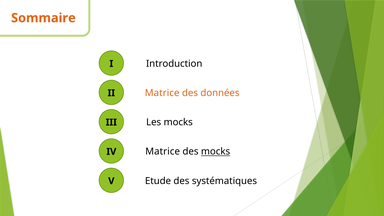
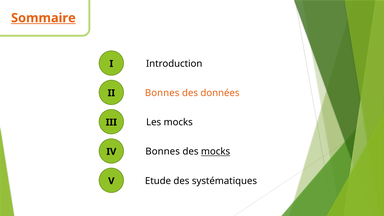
Sommaire underline: none -> present
Matrice at (162, 93): Matrice -> Bonnes
Matrice at (163, 152): Matrice -> Bonnes
